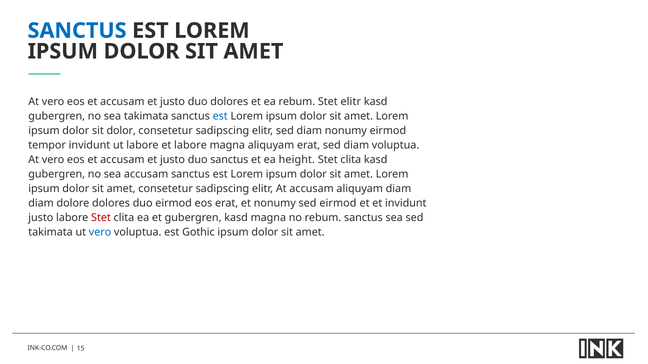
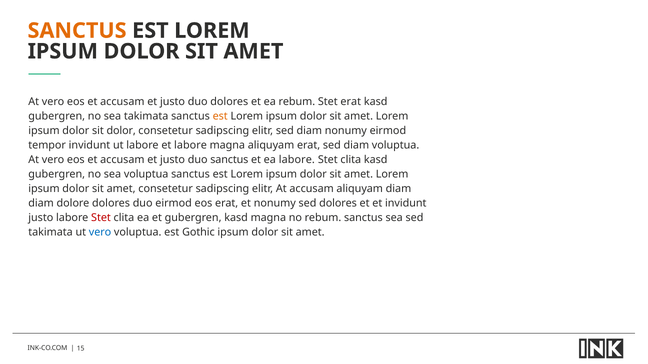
SANCTUS at (77, 31) colour: blue -> orange
Stet elitr: elitr -> erat
est at (220, 116) colour: blue -> orange
ea height: height -> labore
sea accusam: accusam -> voluptua
sed eirmod: eirmod -> dolores
